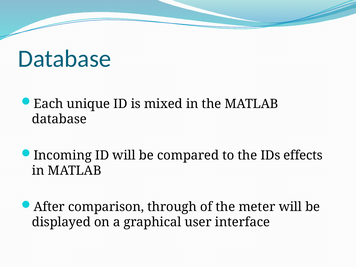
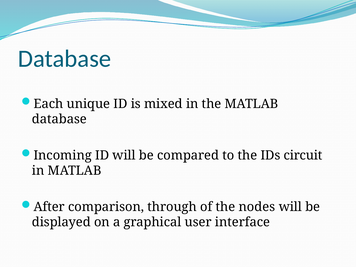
effects: effects -> circuit
meter: meter -> nodes
